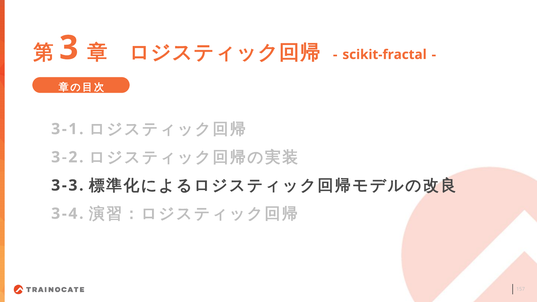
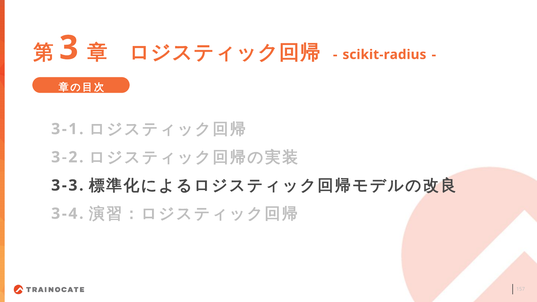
scikit-fractal: scikit-fractal -> scikit-radius
